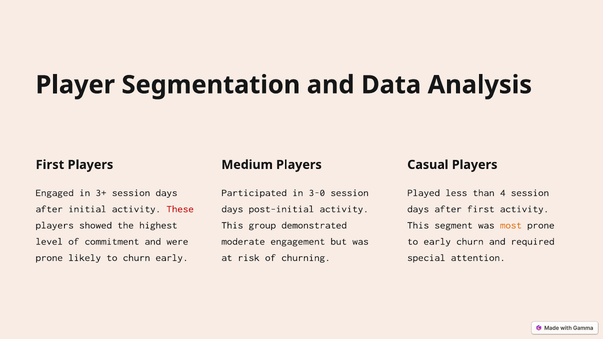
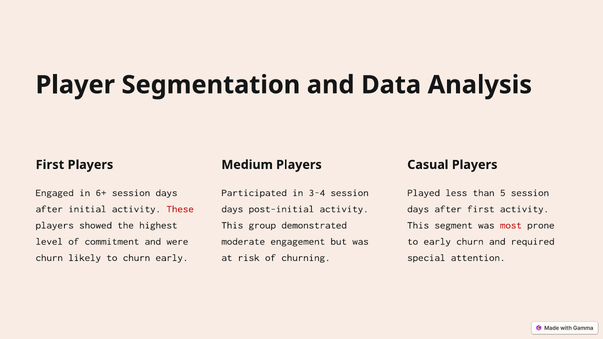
3+: 3+ -> 6+
3-0: 3-0 -> 3-4
4: 4 -> 5
most colour: orange -> red
prone at (49, 258): prone -> churn
